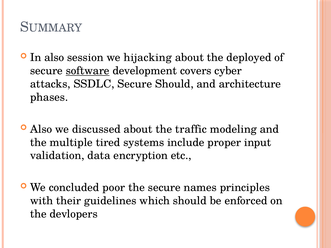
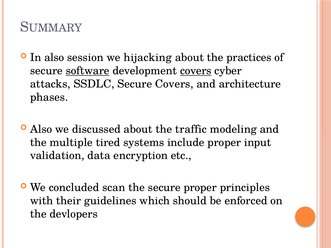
deployed: deployed -> practices
covers at (196, 71) underline: none -> present
Secure Should: Should -> Covers
poor: poor -> scan
secure names: names -> proper
